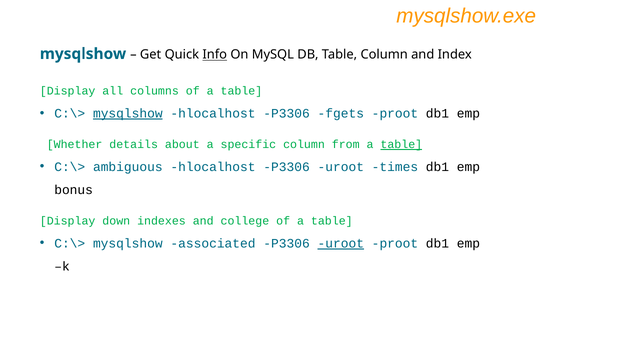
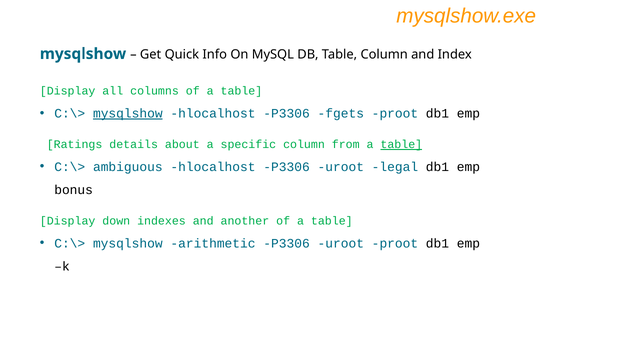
Info underline: present -> none
Whether: Whether -> Ratings
times: times -> legal
college: college -> another
associated: associated -> arithmetic
uroot at (341, 243) underline: present -> none
